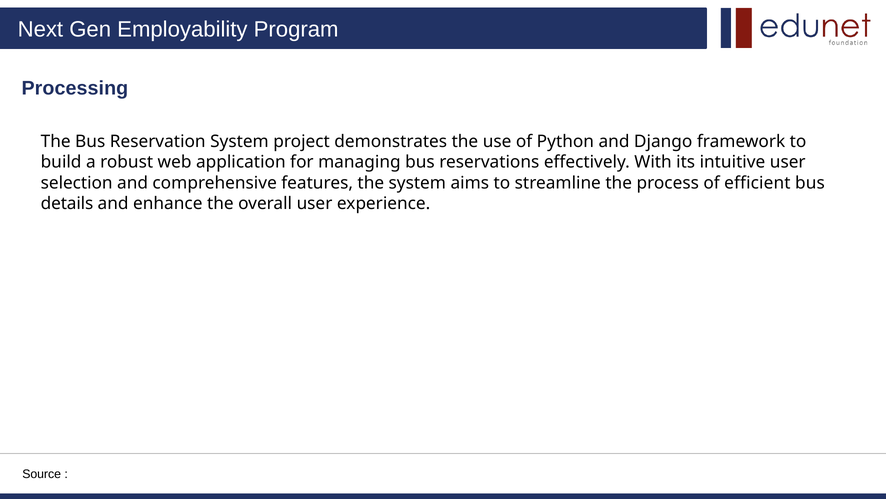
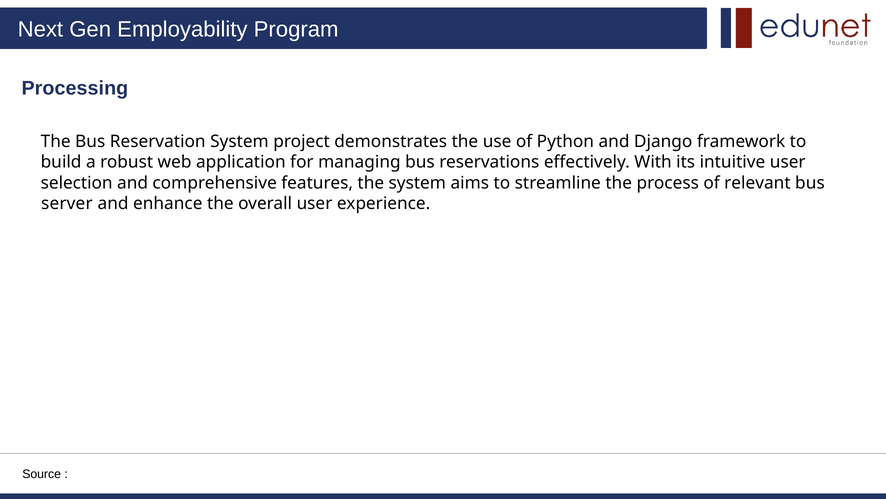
efficient: efficient -> relevant
details: details -> server
